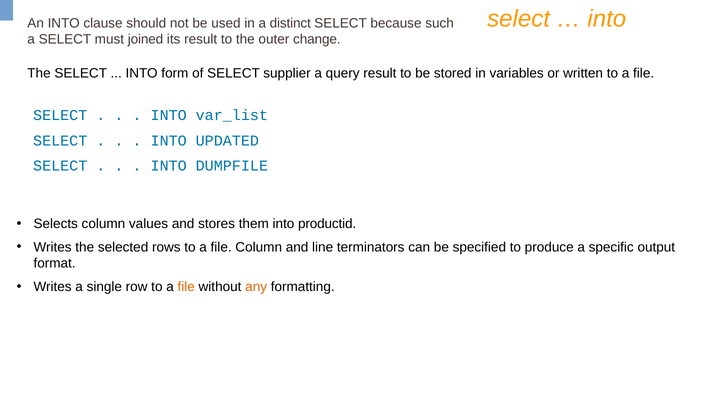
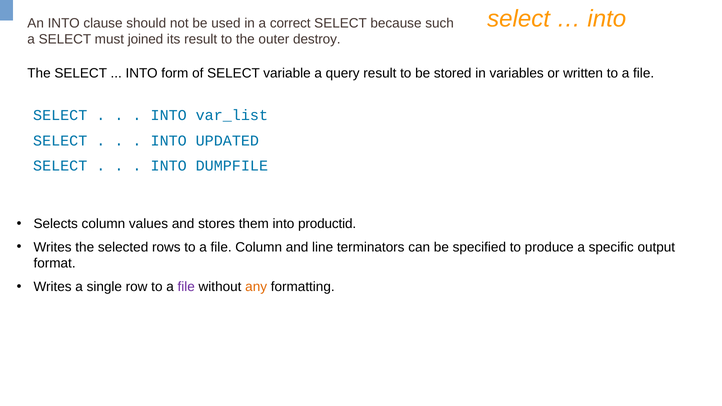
distinct: distinct -> correct
change: change -> destroy
supplier: supplier -> variable
file at (186, 287) colour: orange -> purple
